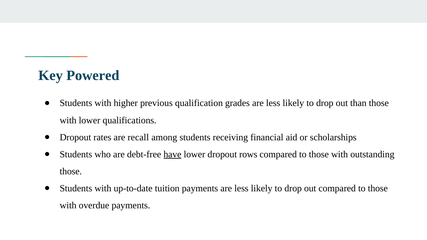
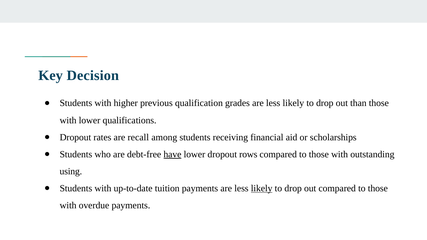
Powered: Powered -> Decision
those at (71, 172): those -> using
likely at (262, 189) underline: none -> present
